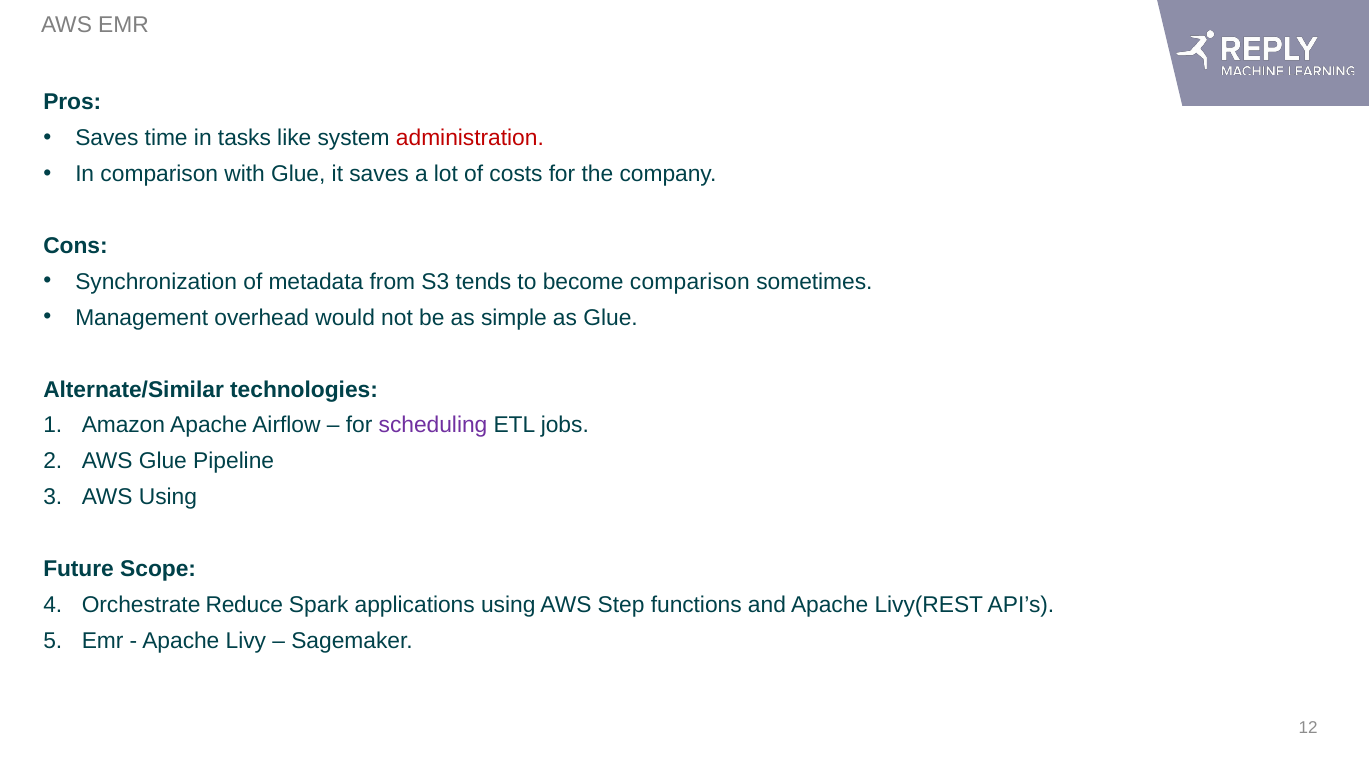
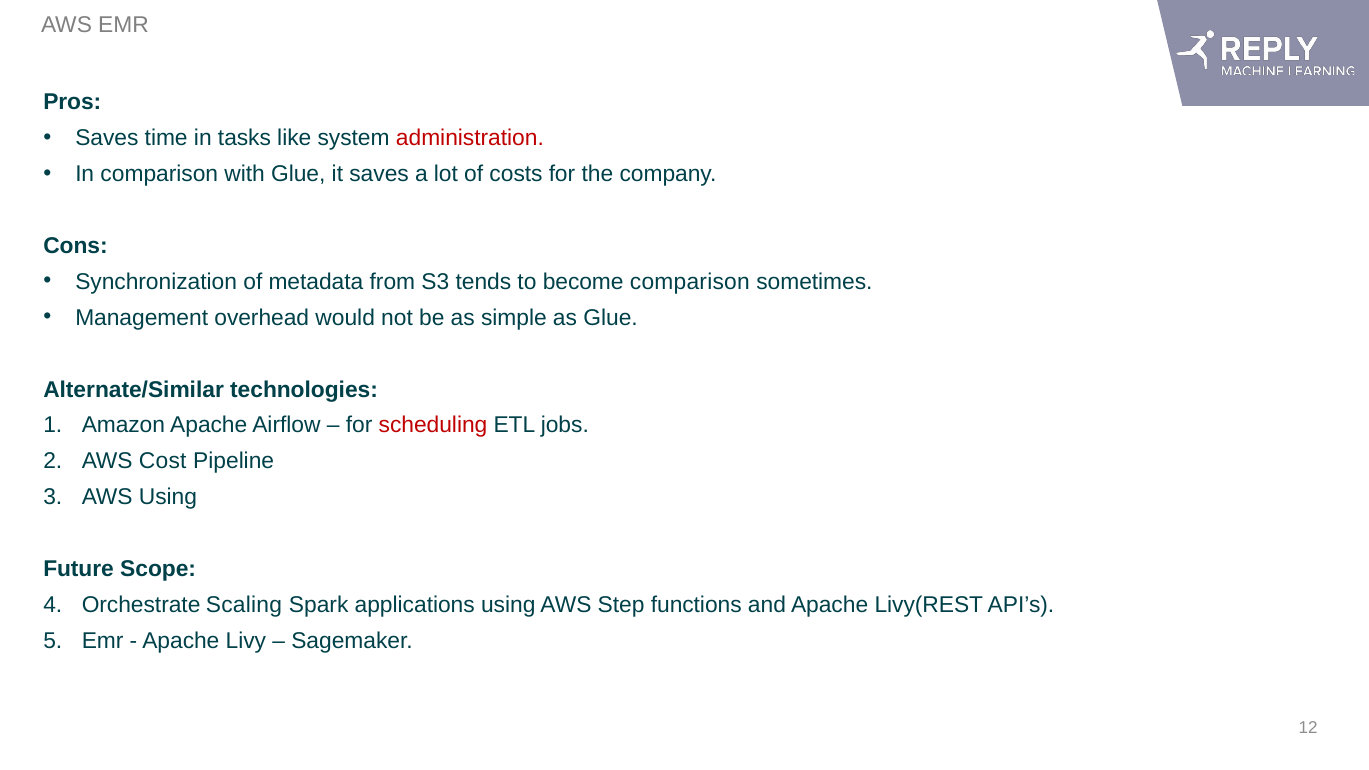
scheduling colour: purple -> red
AWS Glue: Glue -> Cost
Reduce: Reduce -> Scaling
